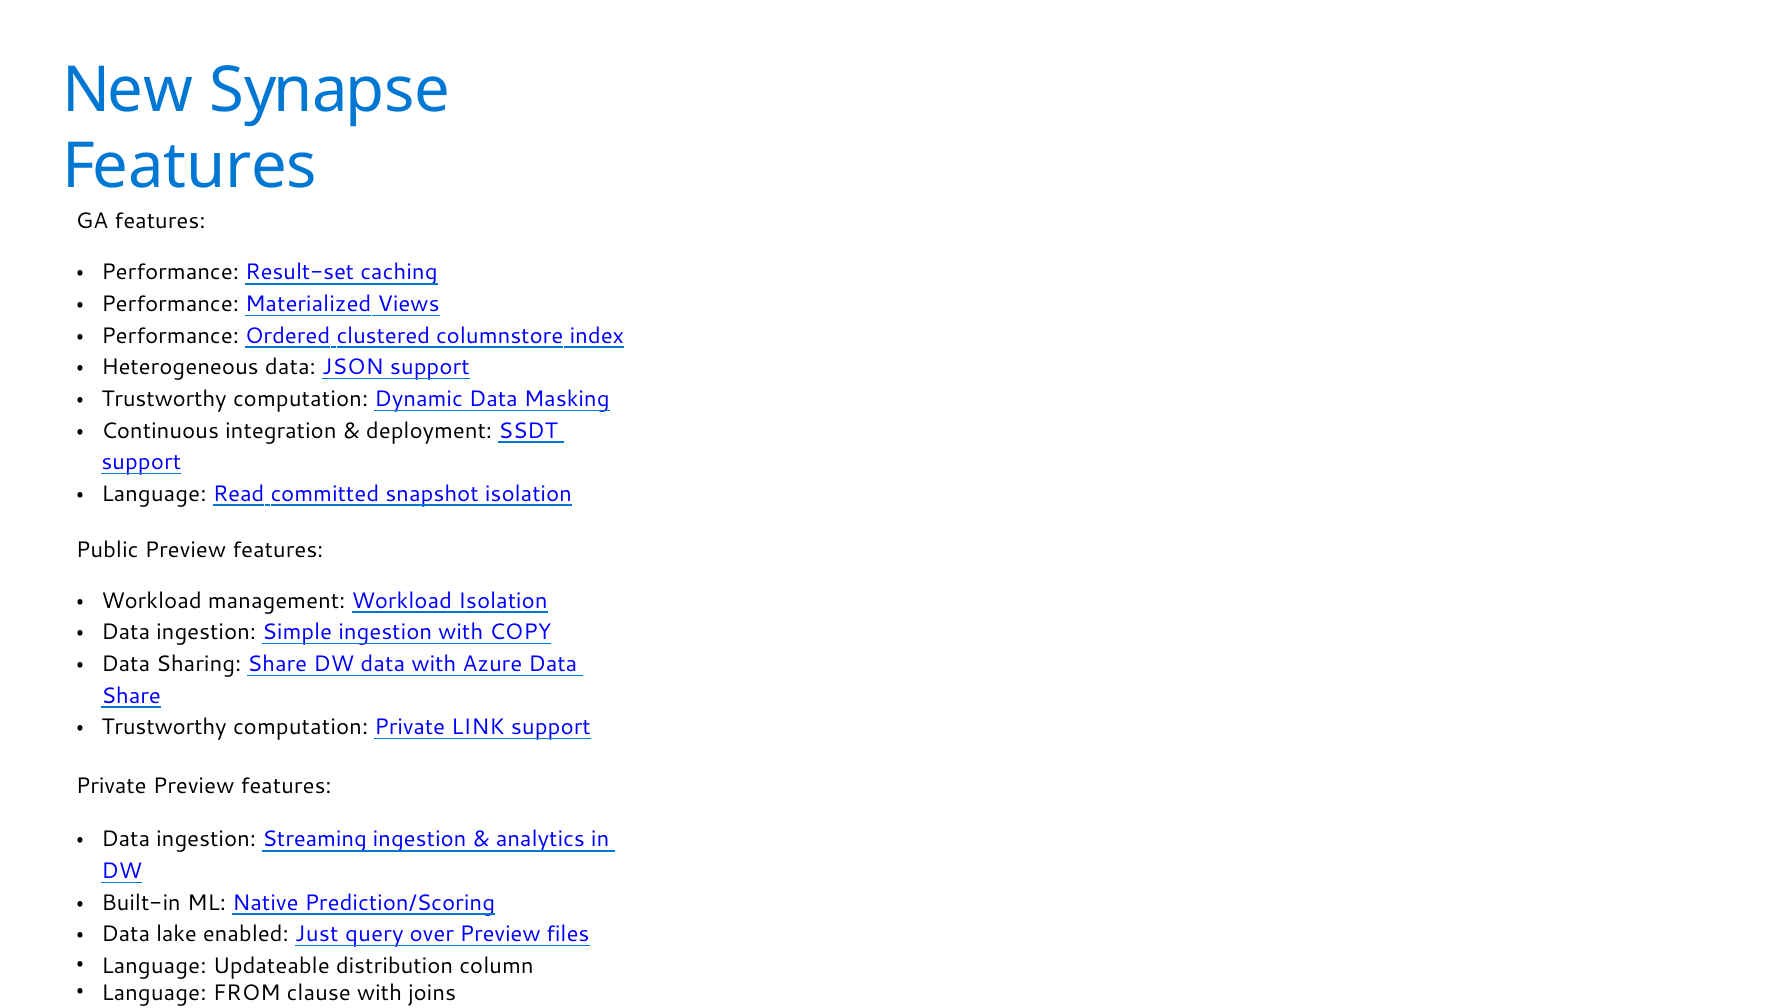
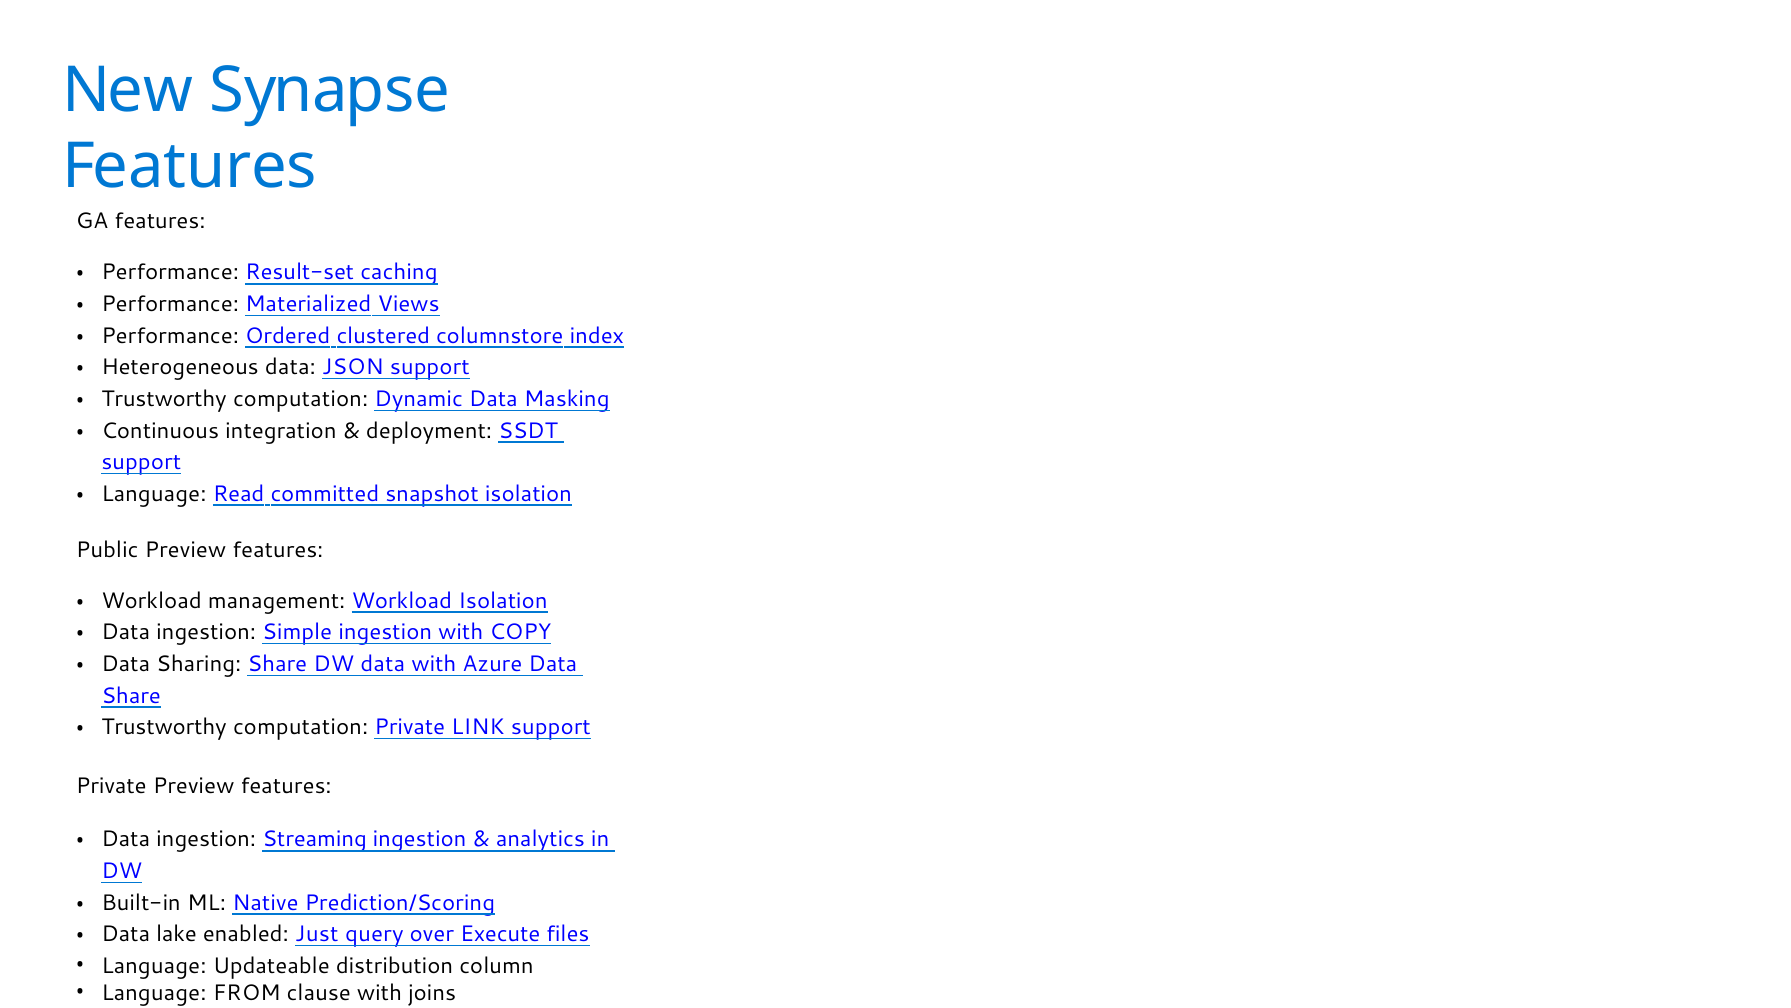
over Preview: Preview -> Execute
